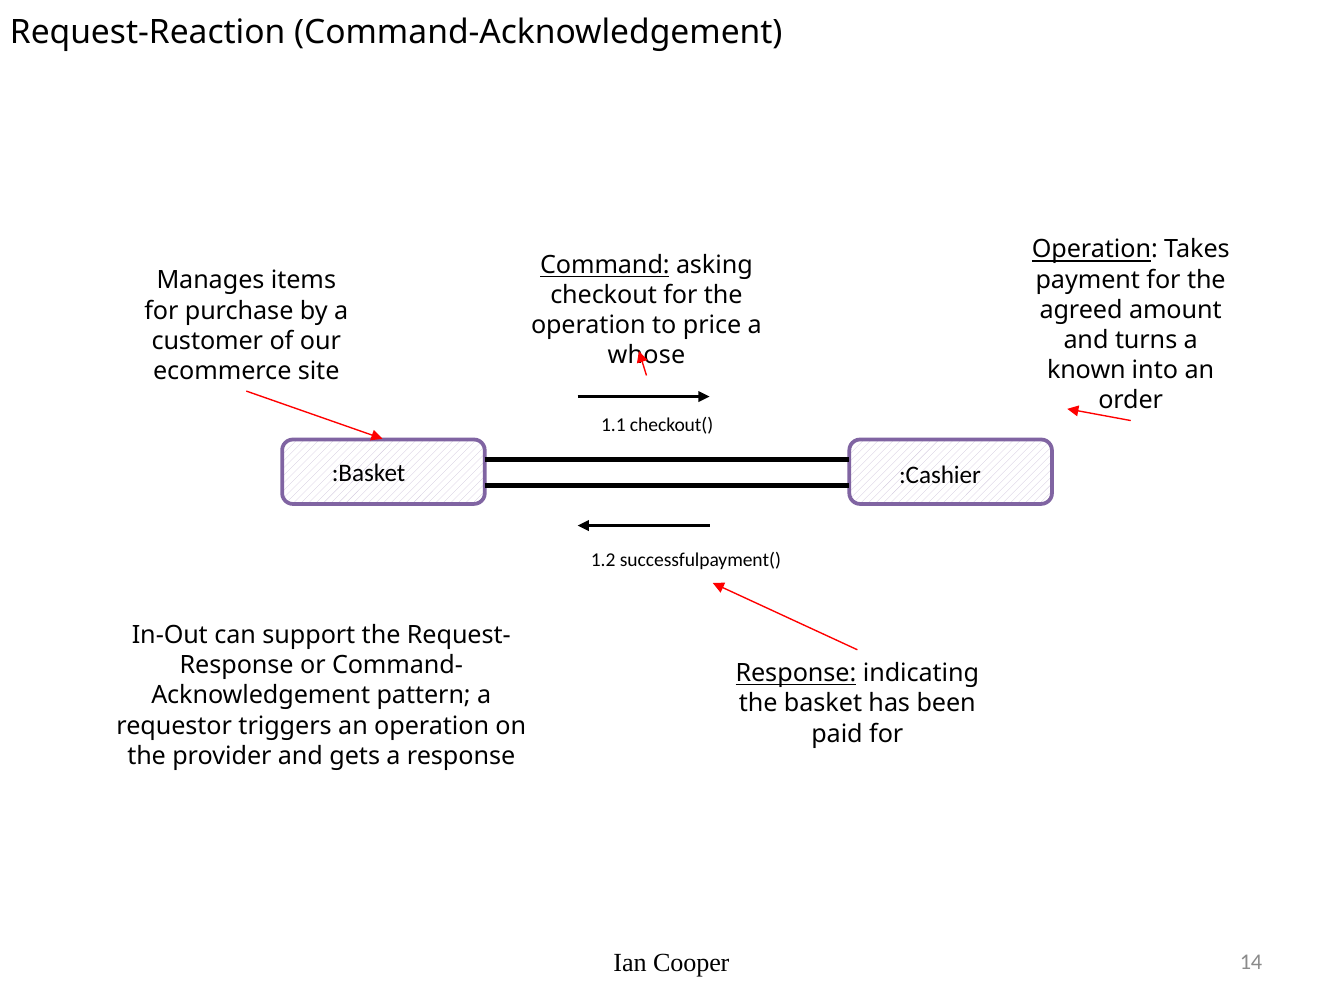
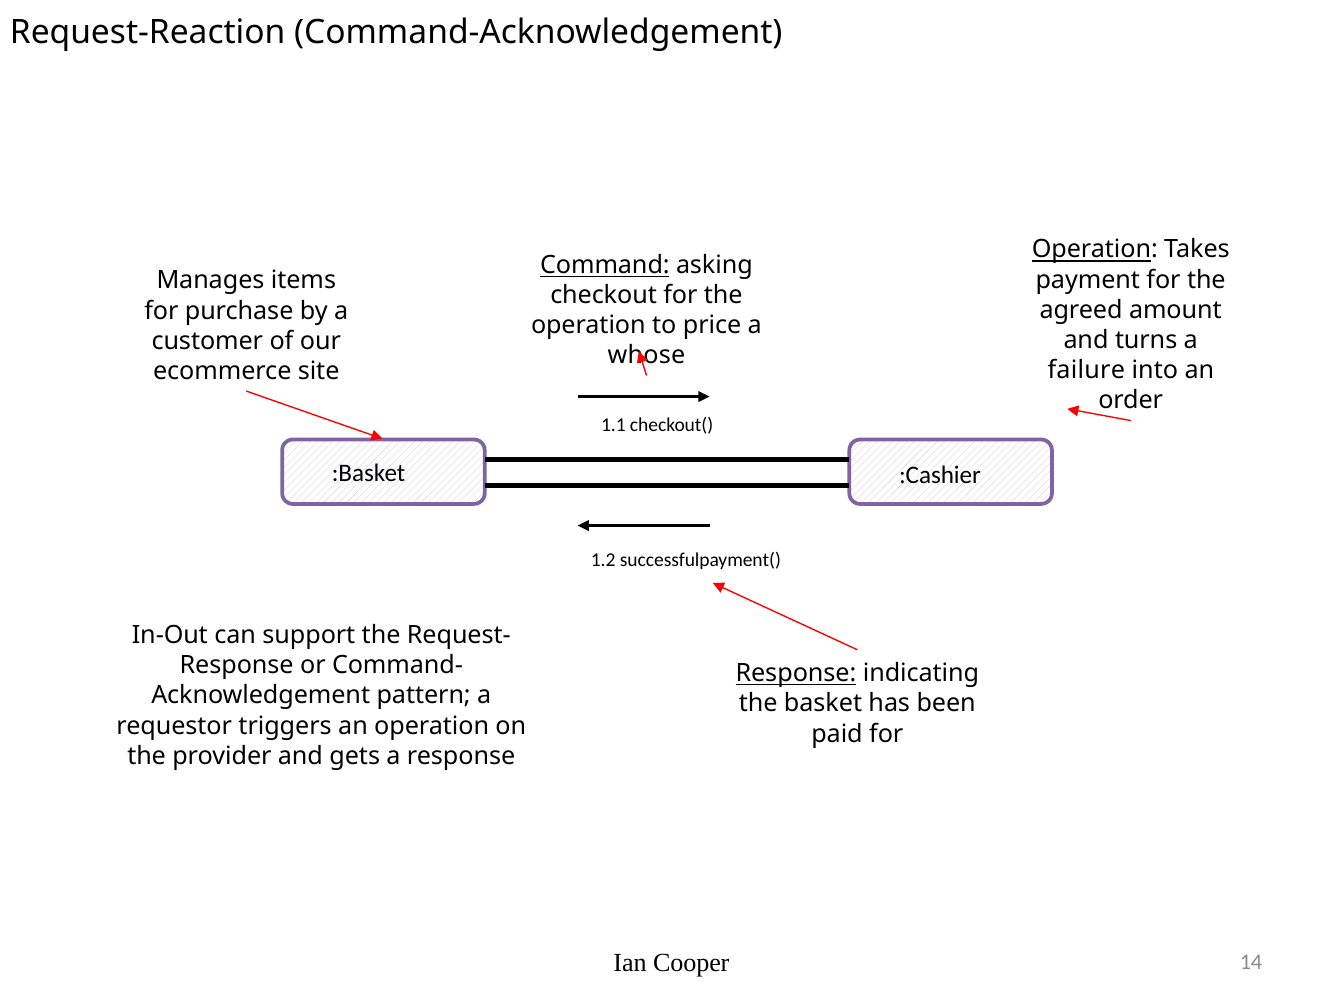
known: known -> failure
